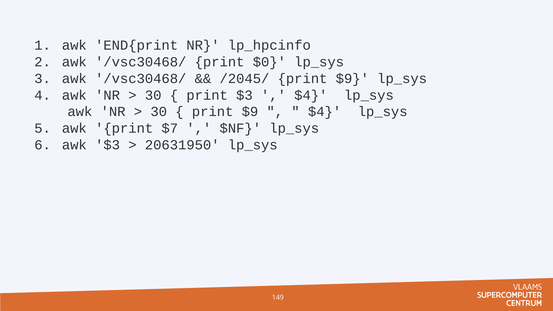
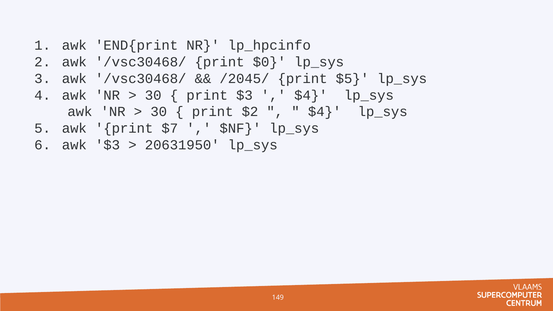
/2045/ print $9: $9 -> $5
$9 at (250, 112): $9 -> $2
